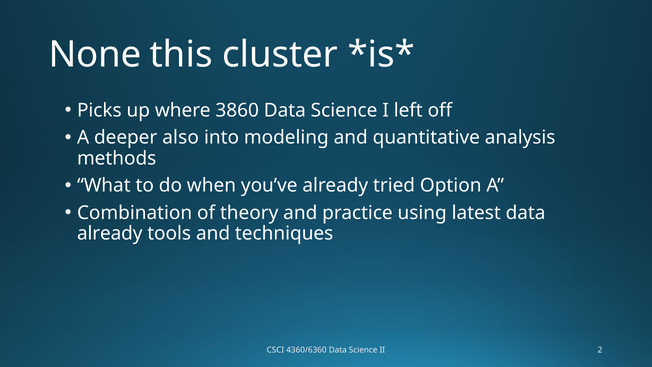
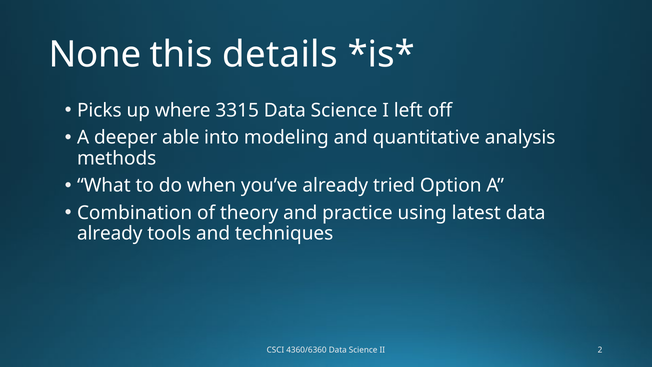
cluster: cluster -> details
3860: 3860 -> 3315
also: also -> able
